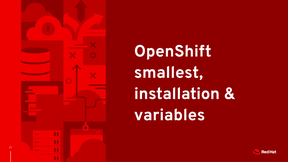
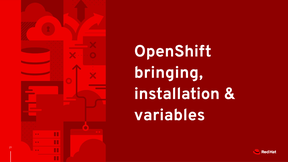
smallest: smallest -> bringing
